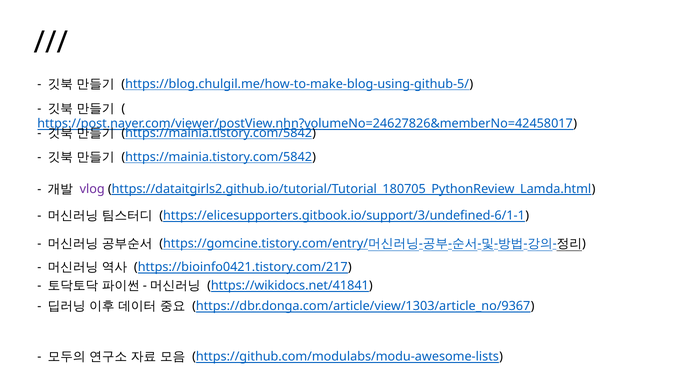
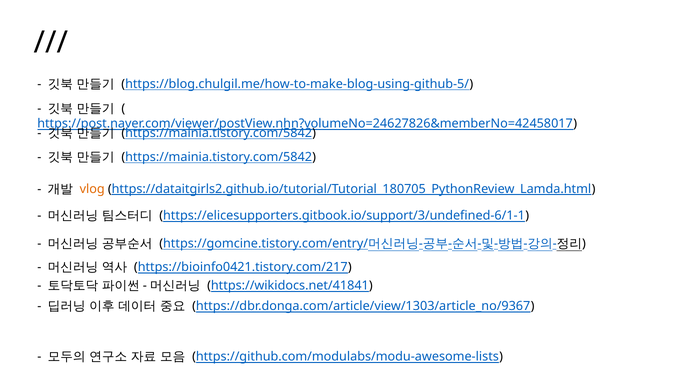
vlog colour: purple -> orange
